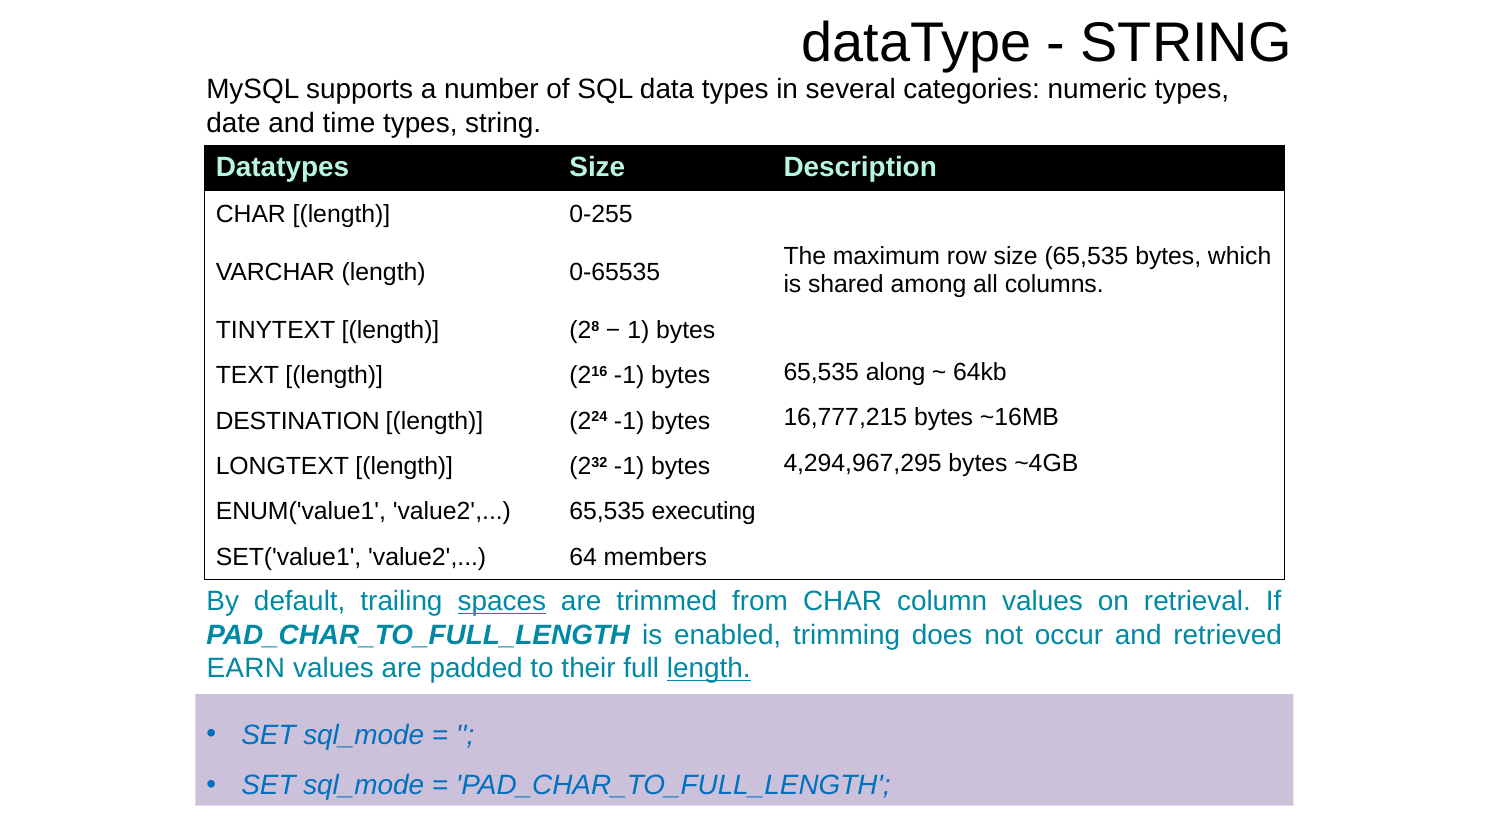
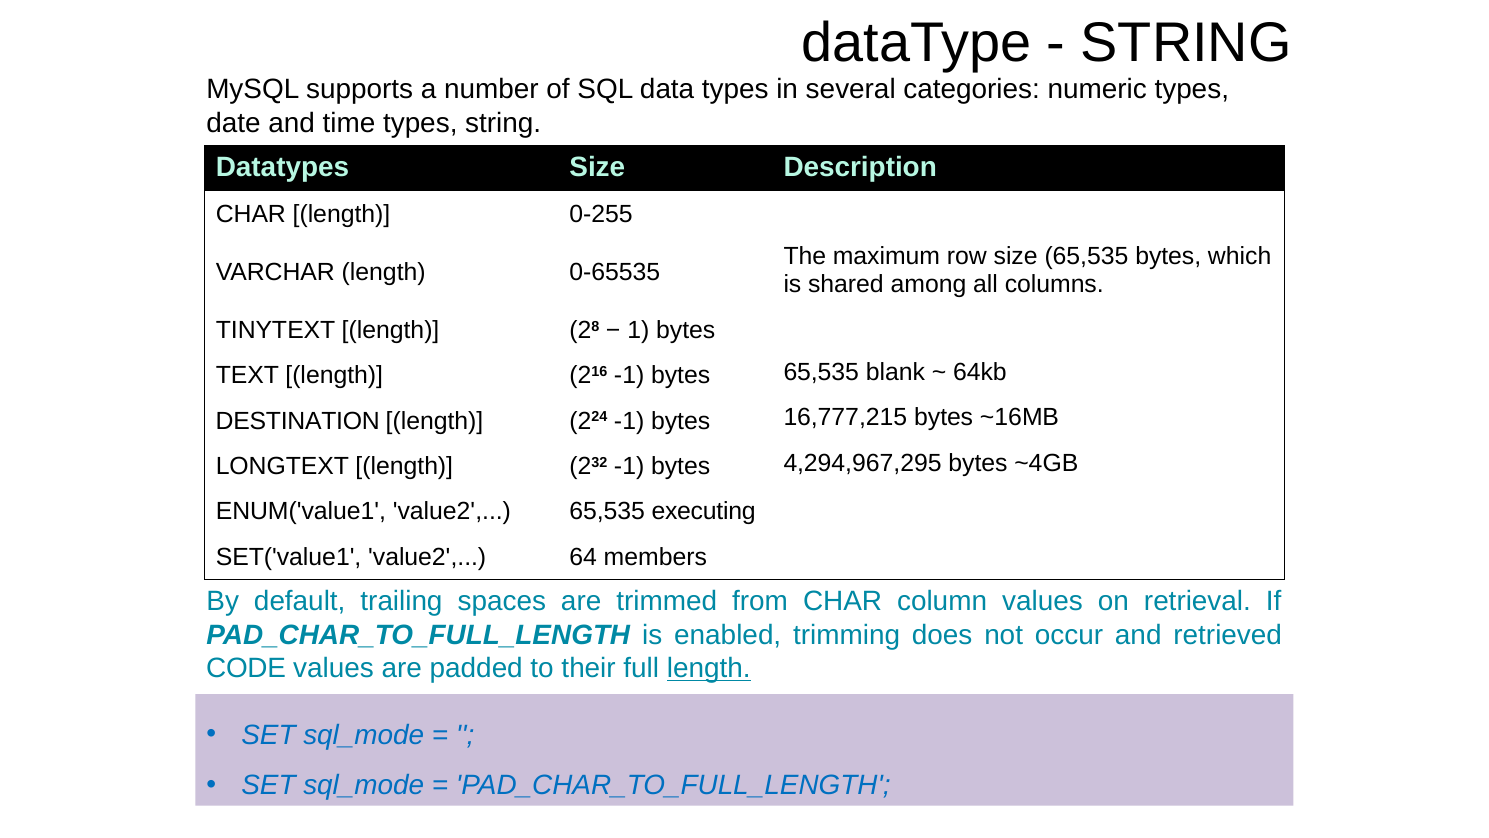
along: along -> blank
spaces underline: present -> none
EARN: EARN -> CODE
